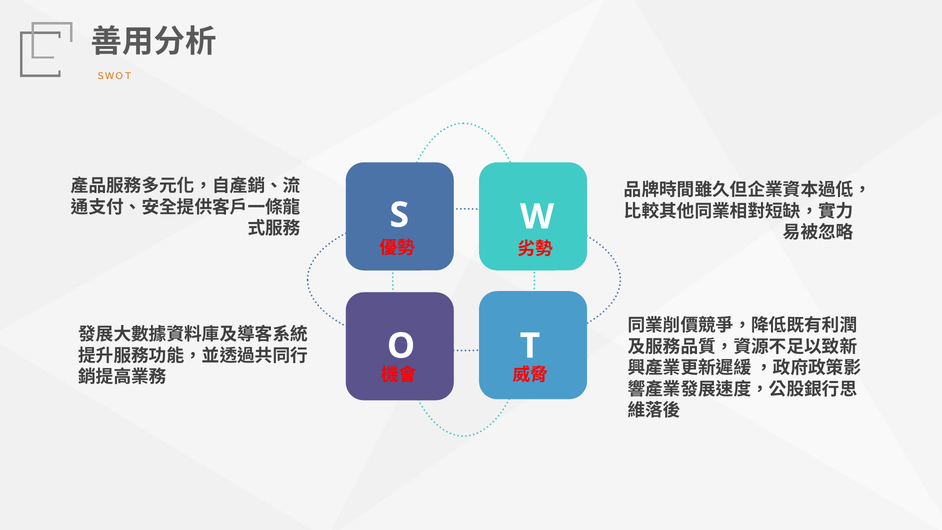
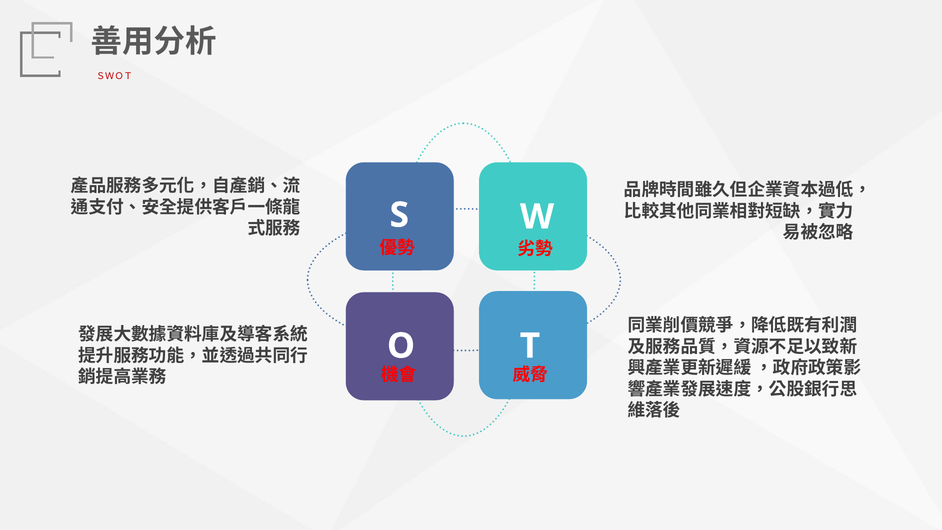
ＳＷＯＴ colour: orange -> red
